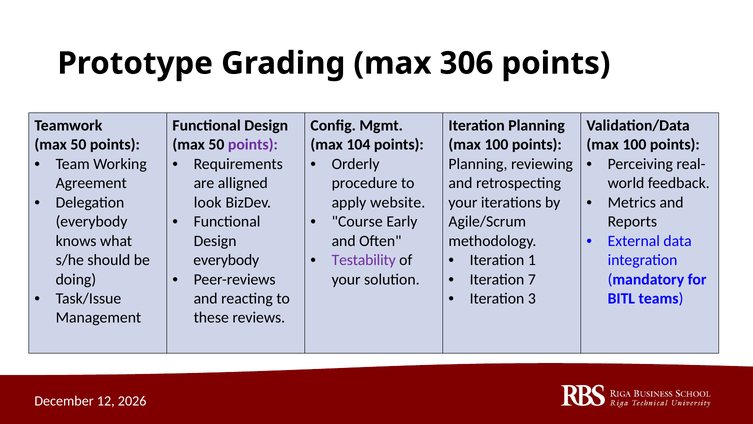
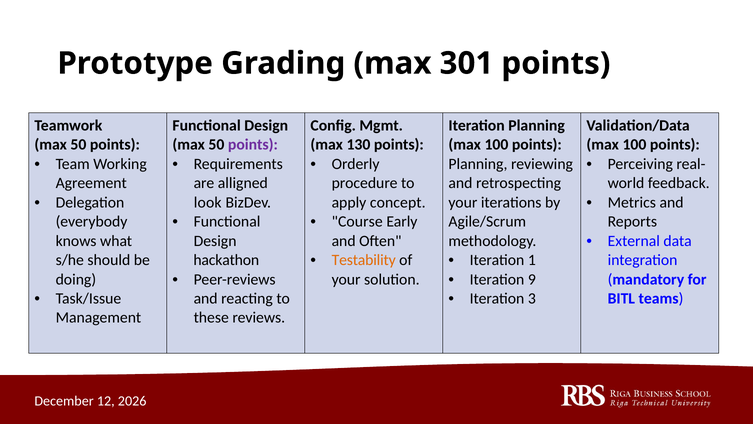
306: 306 -> 301
104: 104 -> 130
website: website -> concept
Testability colour: purple -> orange
everybody at (226, 260): everybody -> hackathon
7: 7 -> 9
